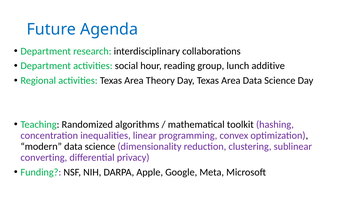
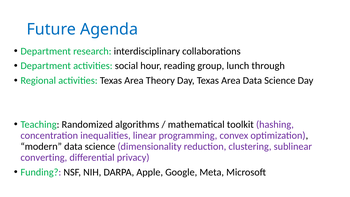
additive: additive -> through
